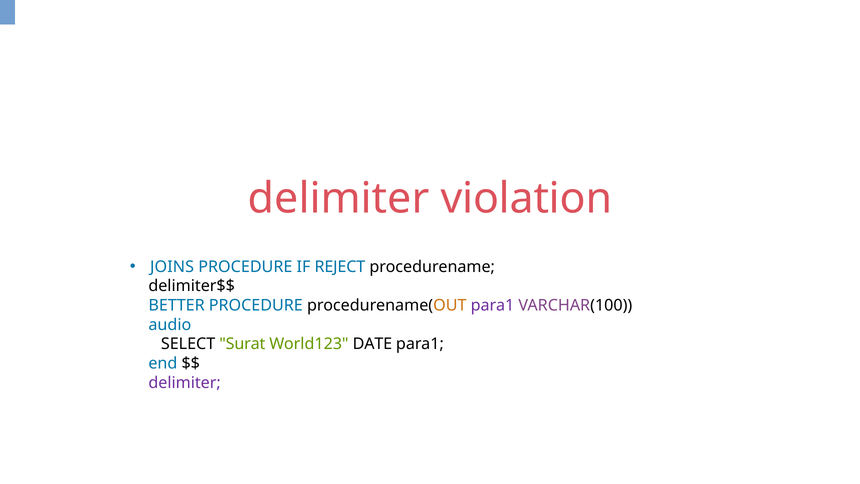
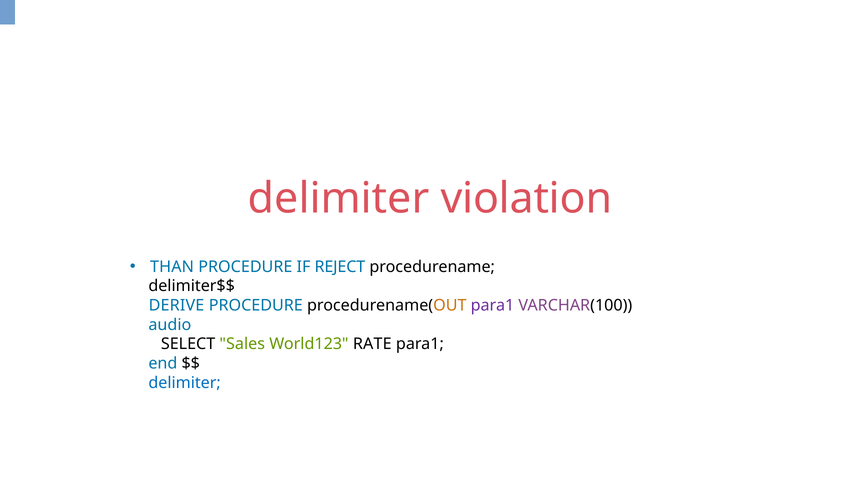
JOINS: JOINS -> THAN
BETTER: BETTER -> DERIVE
Surat: Surat -> Sales
DATE: DATE -> RATE
delimiter at (185, 383) colour: purple -> blue
